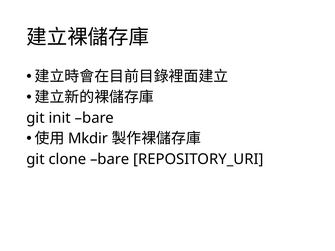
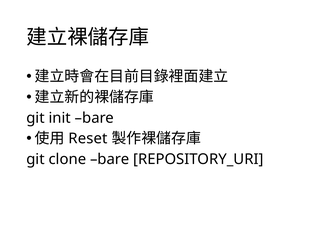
Mkdir: Mkdir -> Reset
